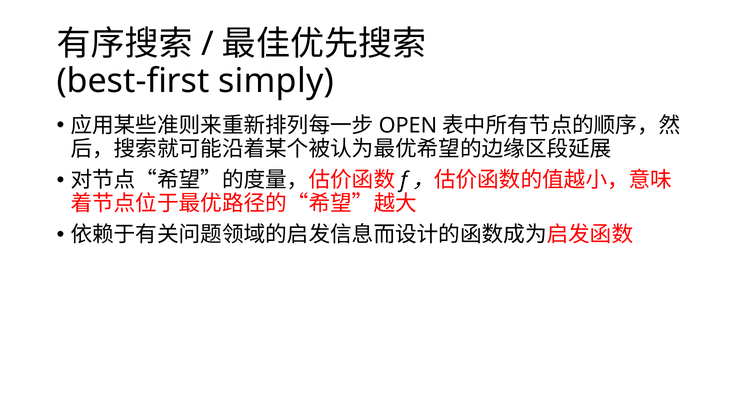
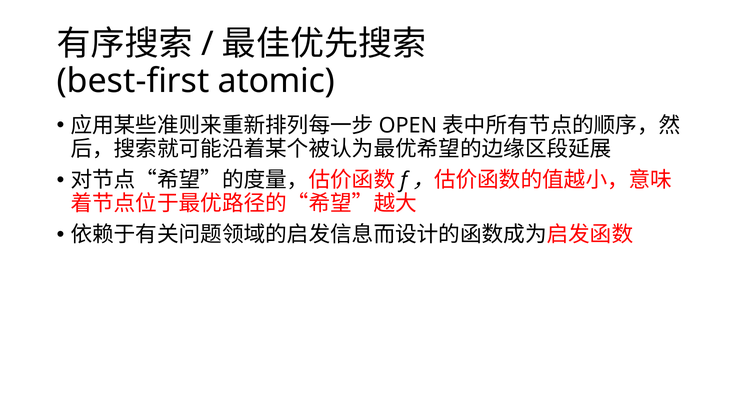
simply: simply -> atomic
